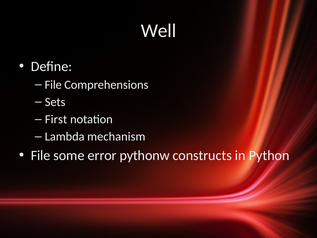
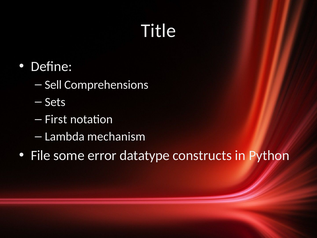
Well: Well -> Title
File at (53, 85): File -> Sell
pythonw: pythonw -> datatype
